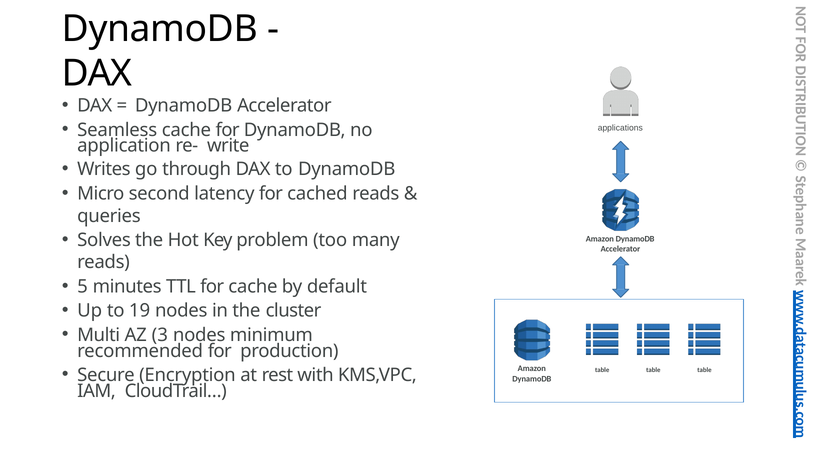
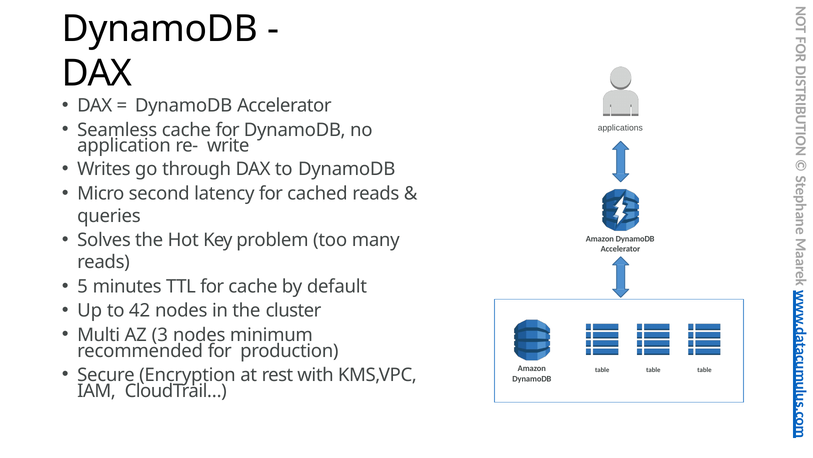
19: 19 -> 42
